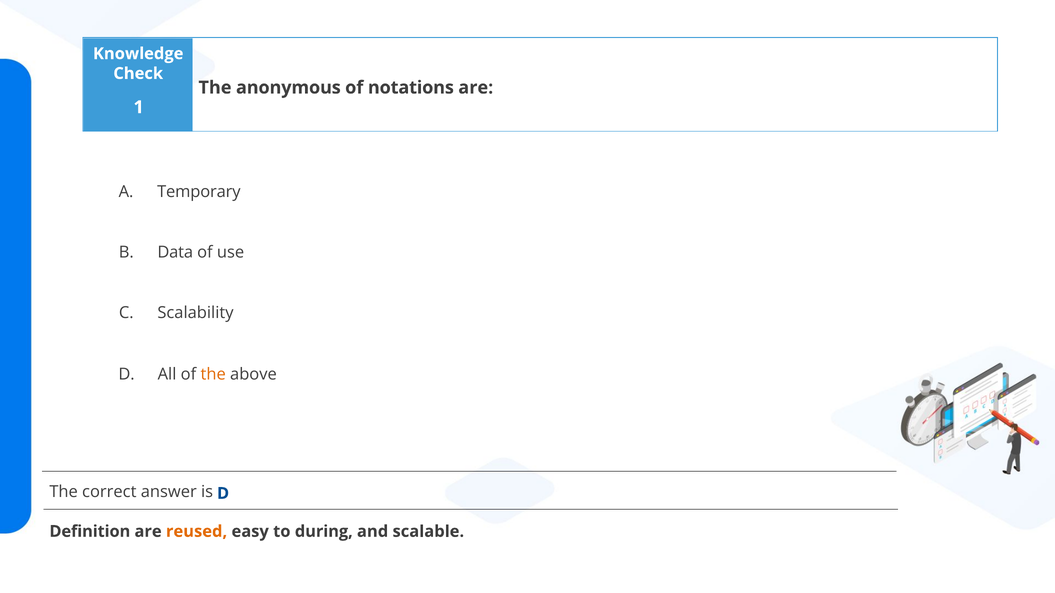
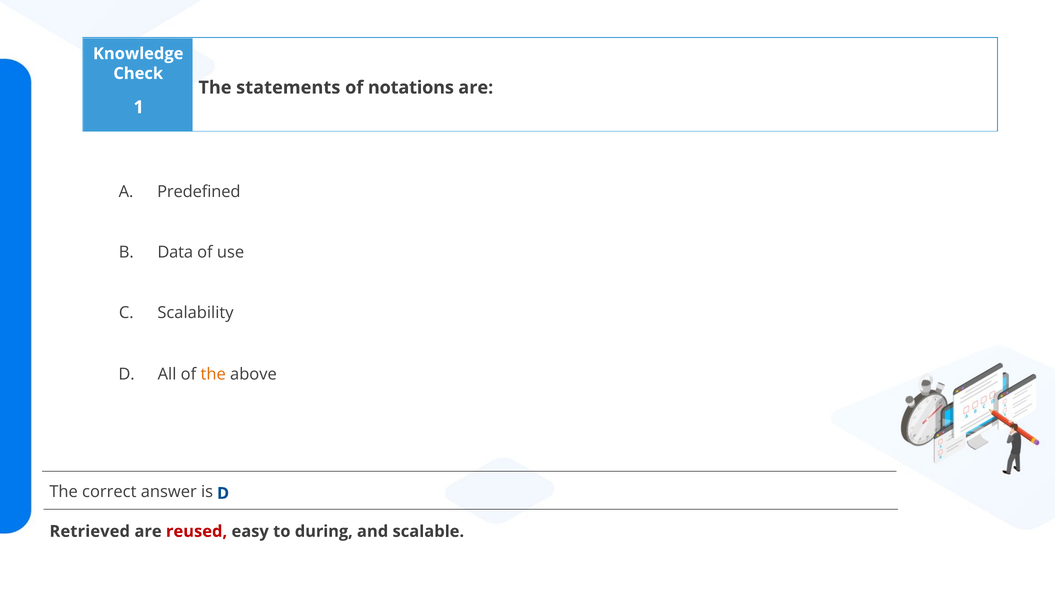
anonymous: anonymous -> statements
Temporary: Temporary -> Predefined
Definition: Definition -> Retrieved
reused colour: orange -> red
